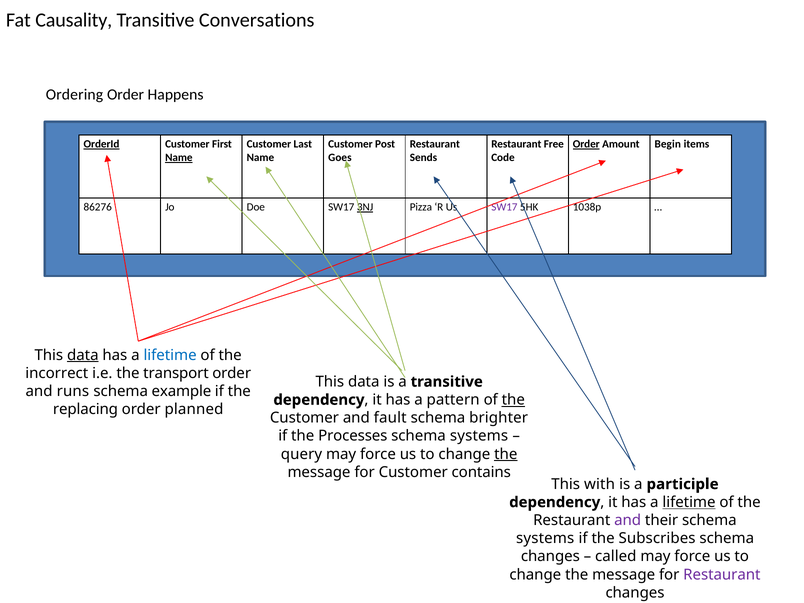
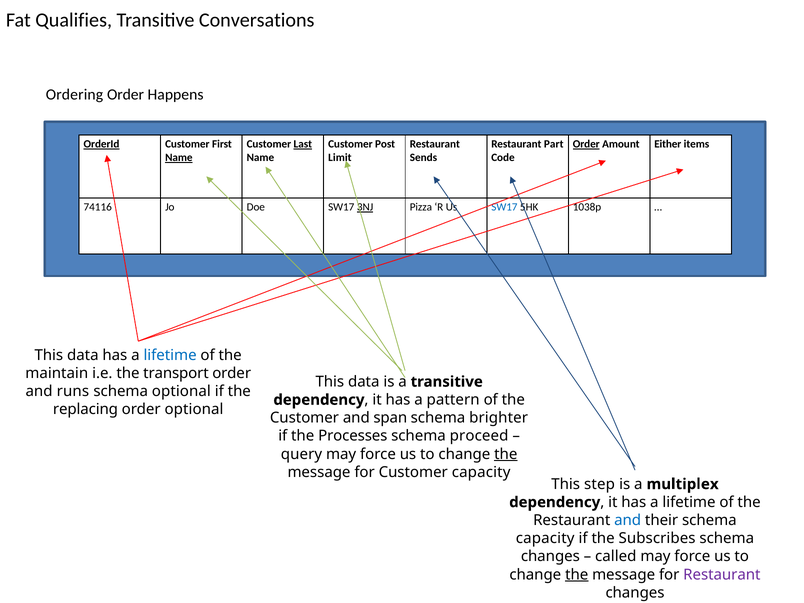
Causality: Causality -> Qualifies
Last underline: none -> present
Free: Free -> Part
Begin: Begin -> Either
Goes: Goes -> Limit
86276: 86276 -> 74116
SW17 at (504, 207) colour: purple -> blue
data at (83, 355) underline: present -> none
incorrect: incorrect -> maintain
schema example: example -> optional
the at (513, 400) underline: present -> none
order planned: planned -> optional
fault: fault -> span
systems at (479, 436): systems -> proceed
Customer contains: contains -> capacity
with: with -> step
participle: participle -> multiplex
lifetime at (689, 502) underline: present -> none
and at (628, 520) colour: purple -> blue
systems at (545, 538): systems -> capacity
the at (577, 575) underline: none -> present
